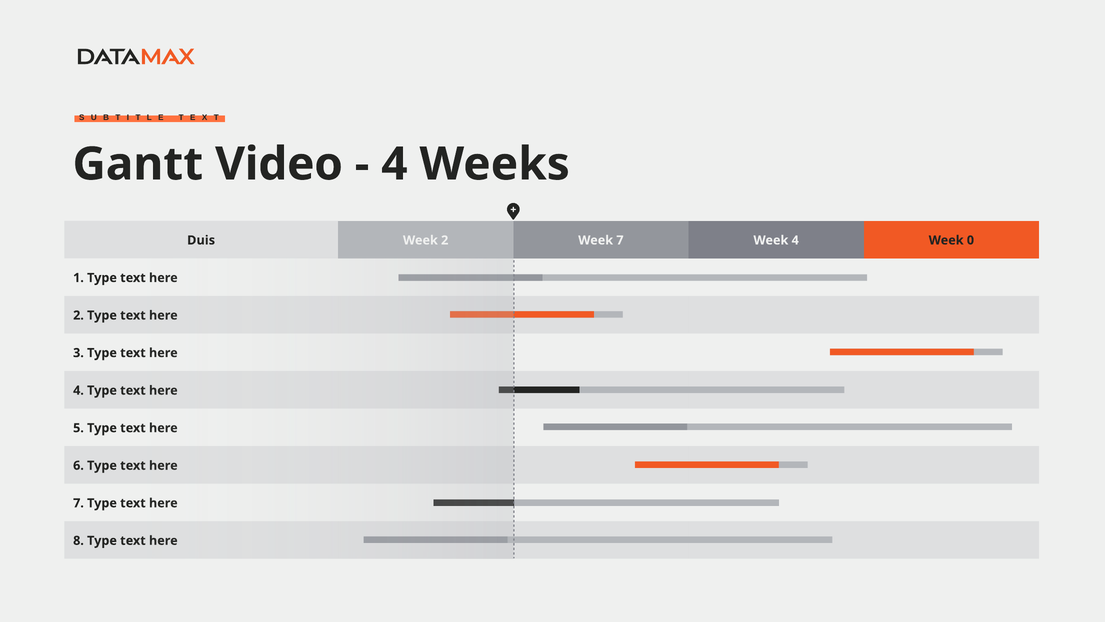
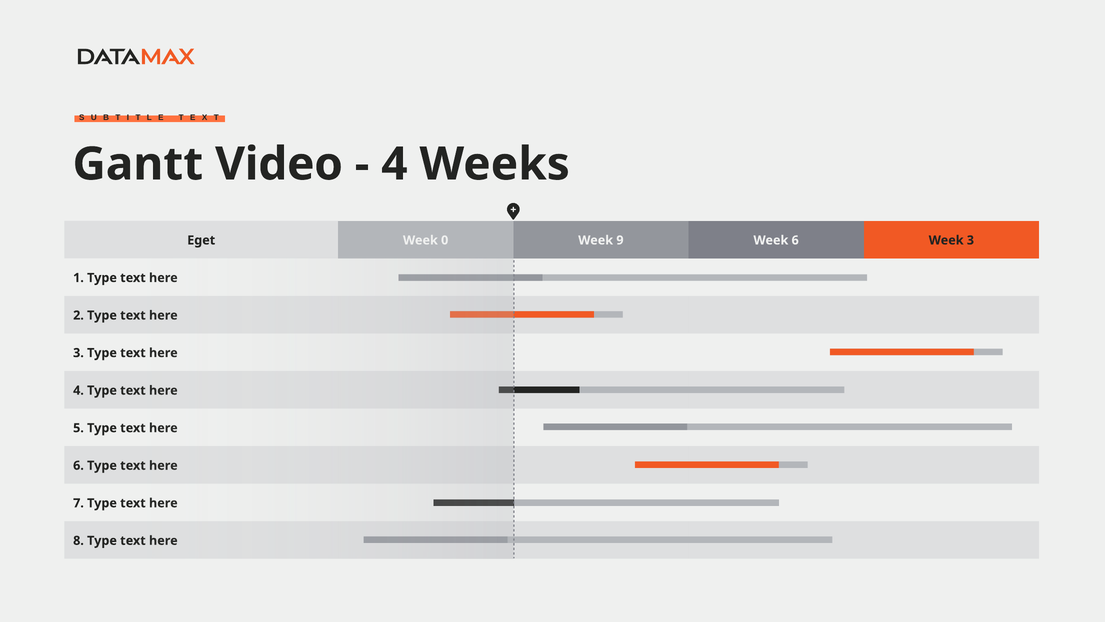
Duis: Duis -> Eget
Week 2: 2 -> 0
Week 7: 7 -> 9
Week 4: 4 -> 6
Week 0: 0 -> 3
